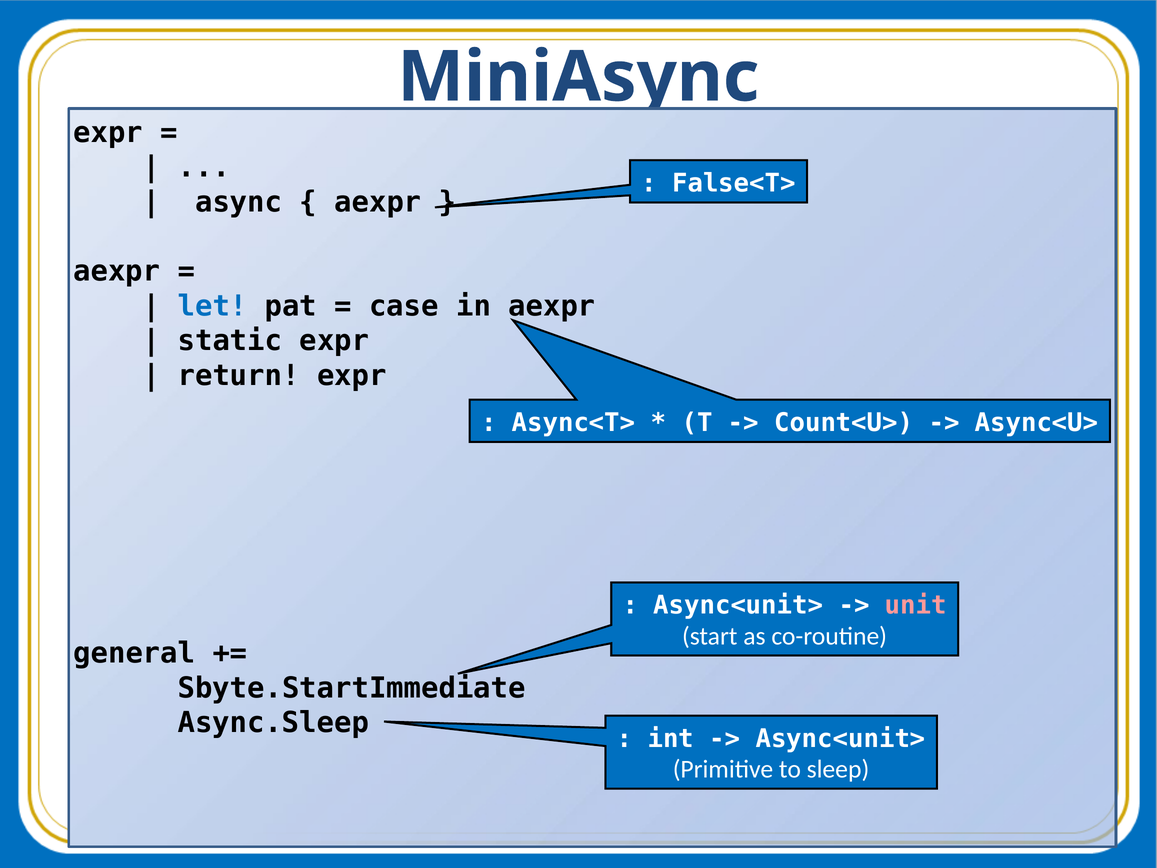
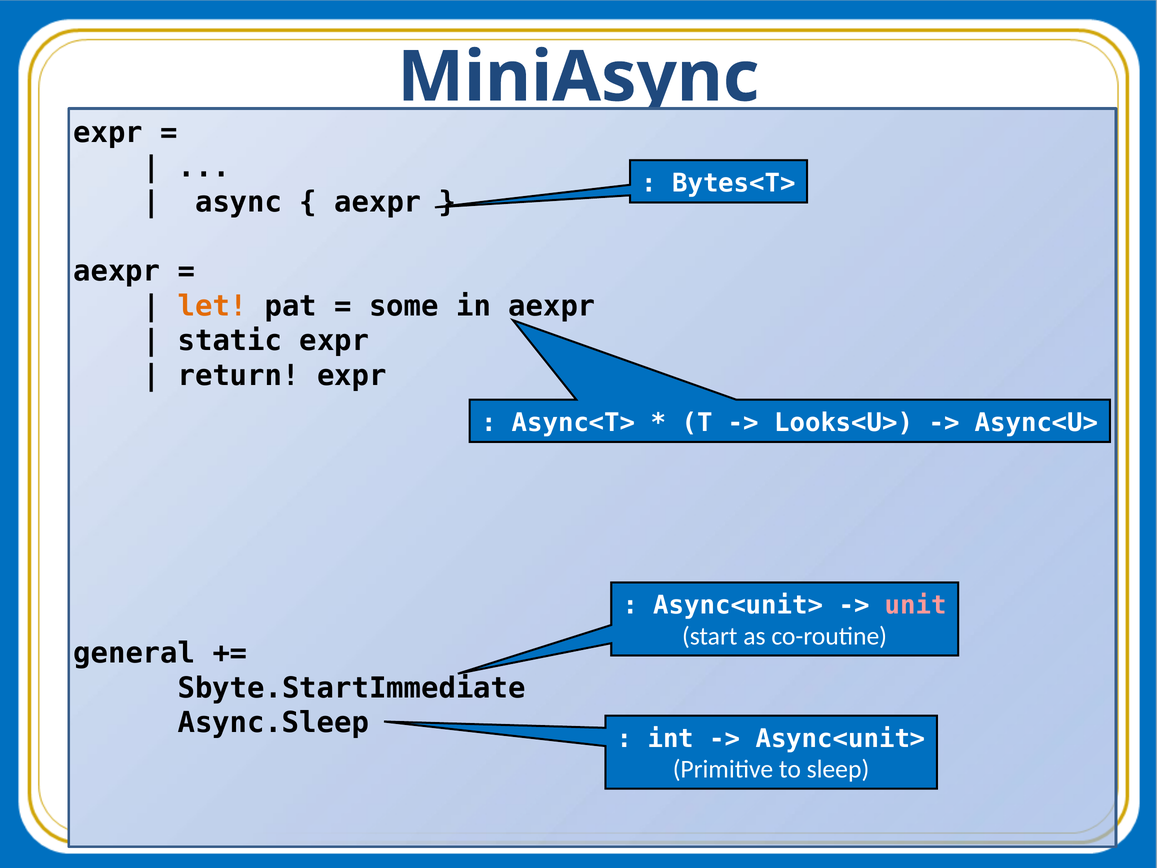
False<T>: False<T> -> Bytes<T>
let colour: blue -> orange
case: case -> some
Count<U>: Count<U> -> Looks<U>
